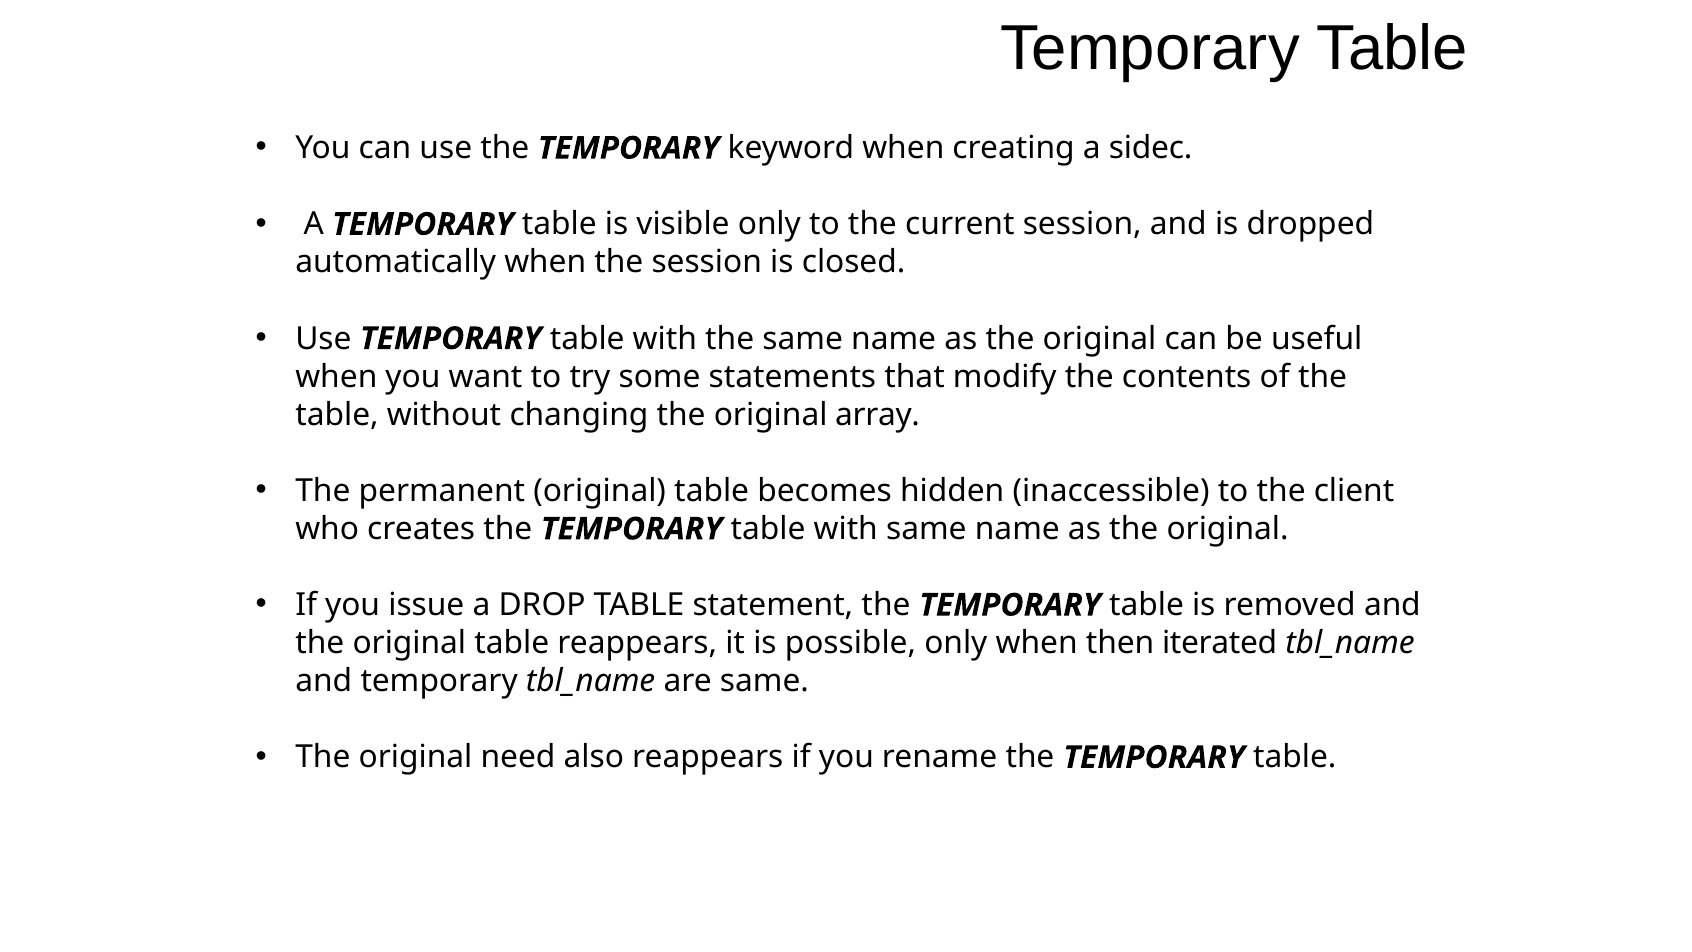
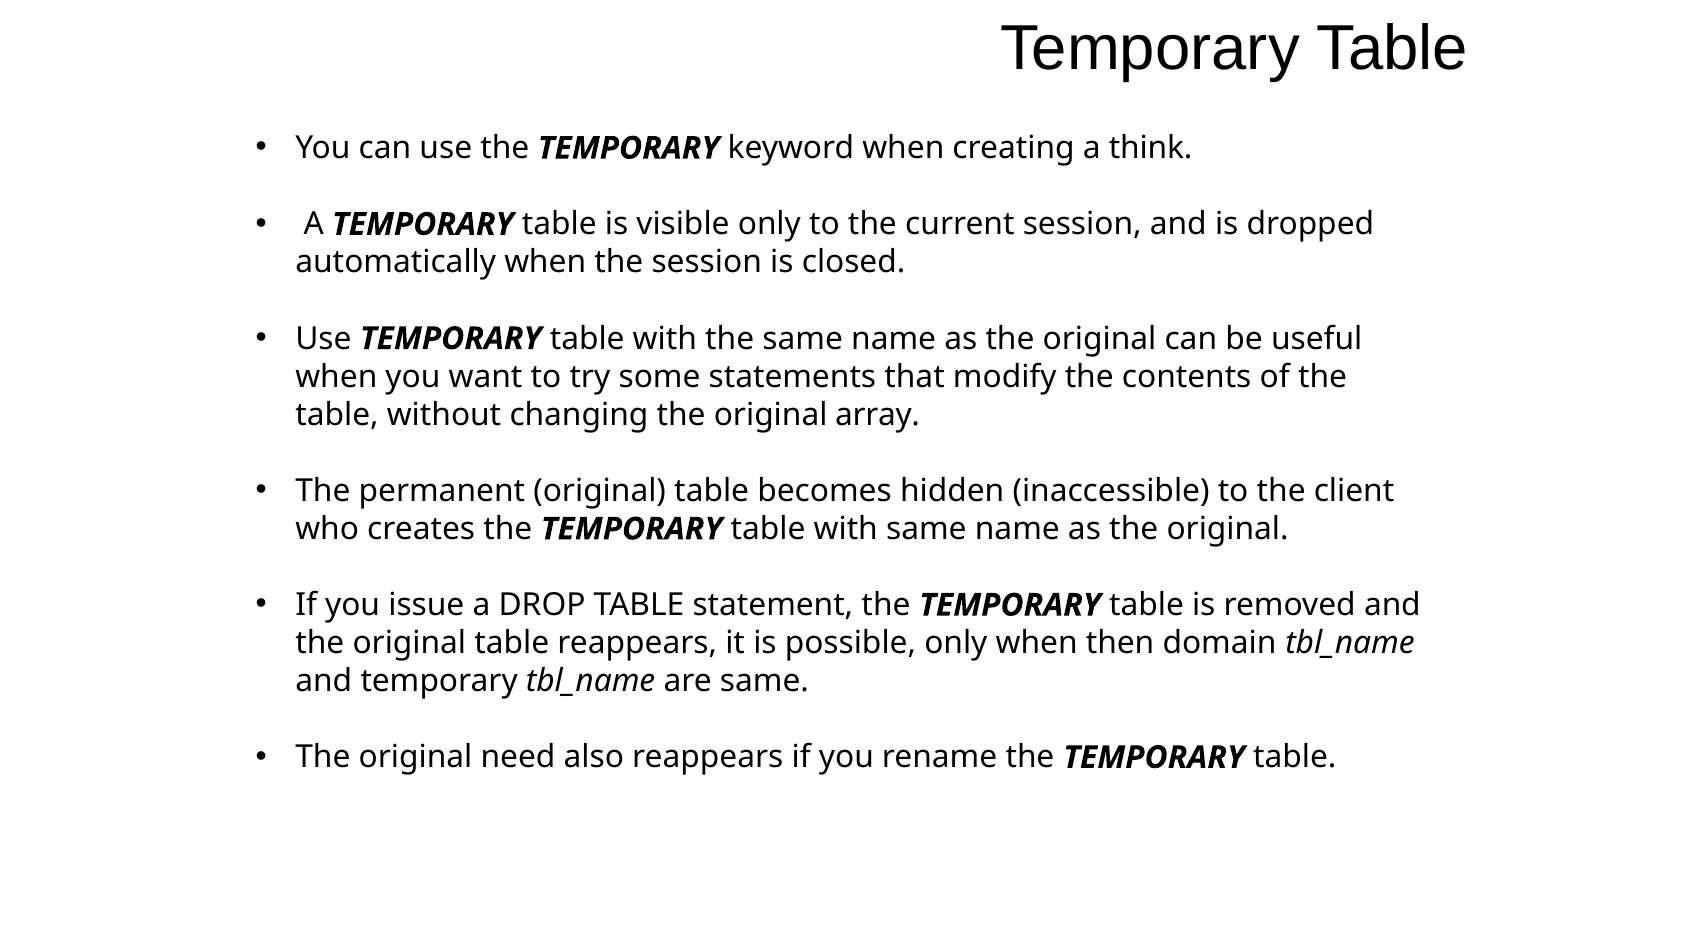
sidec: sidec -> think
iterated: iterated -> domain
